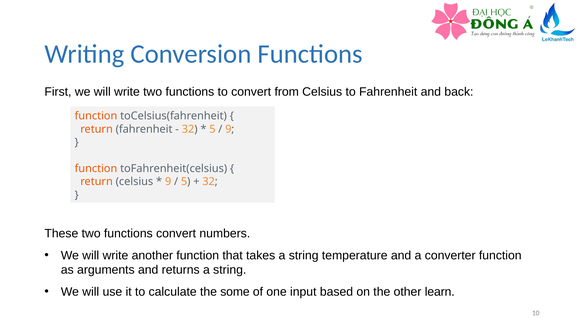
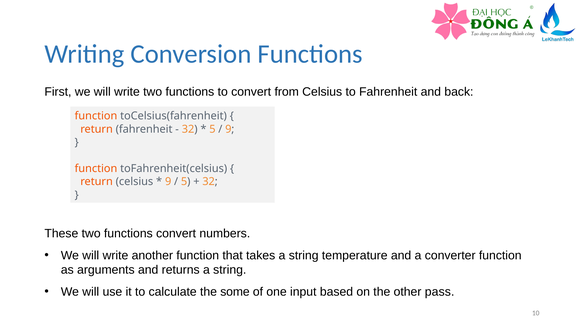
learn: learn -> pass
